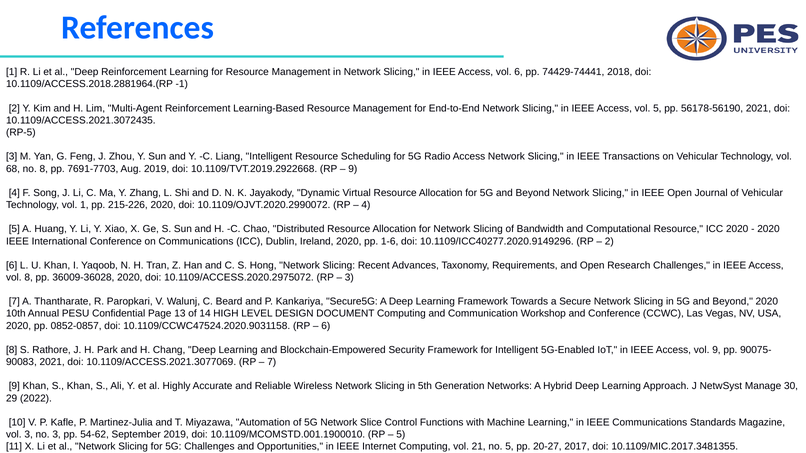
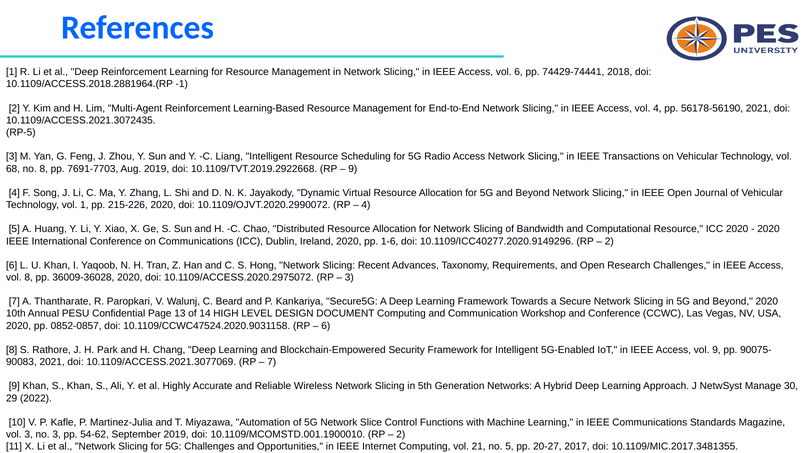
vol 5: 5 -> 4
5 at (401, 435): 5 -> 2
